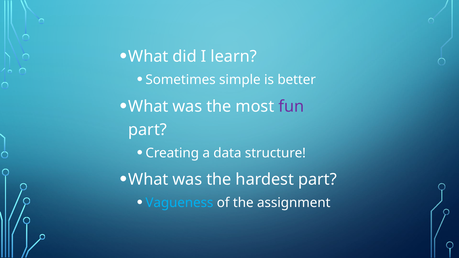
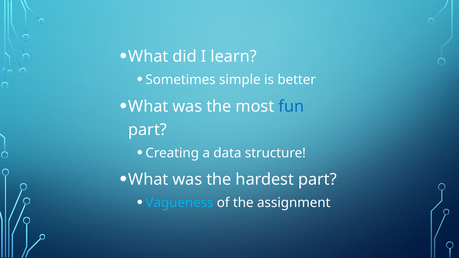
fun colour: purple -> blue
